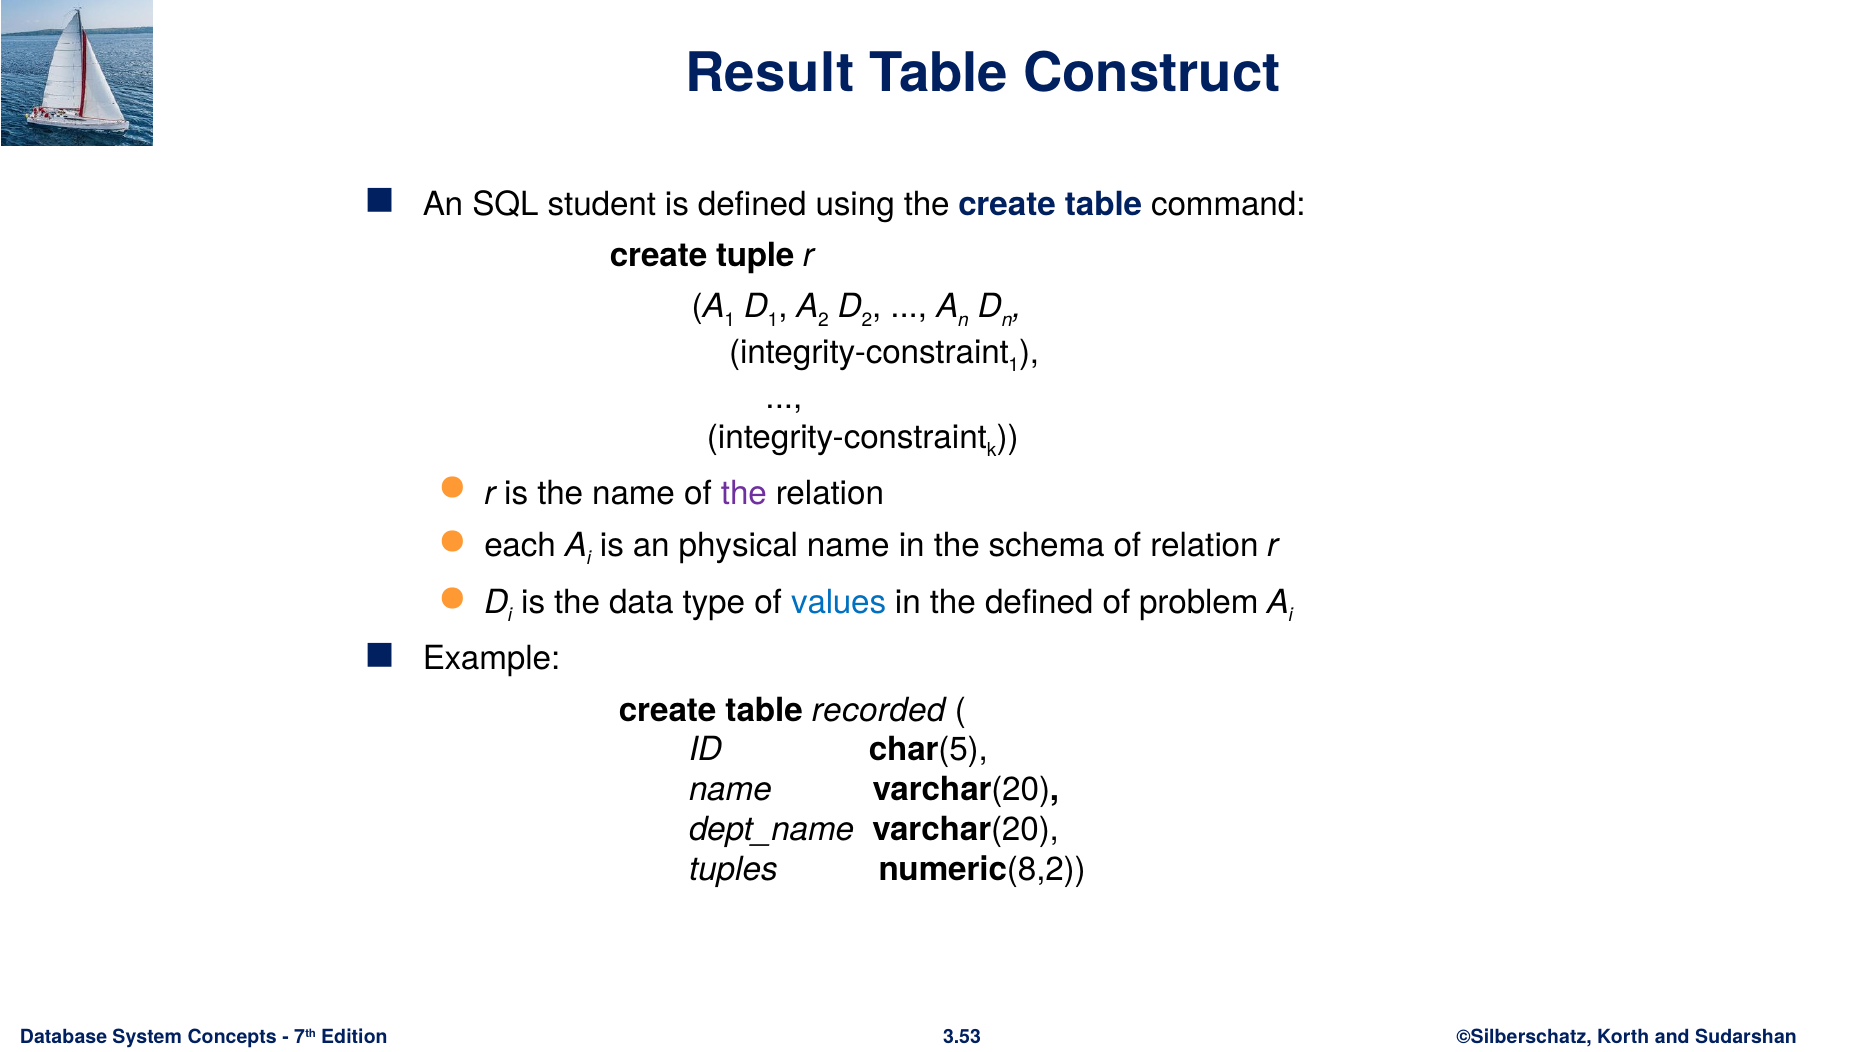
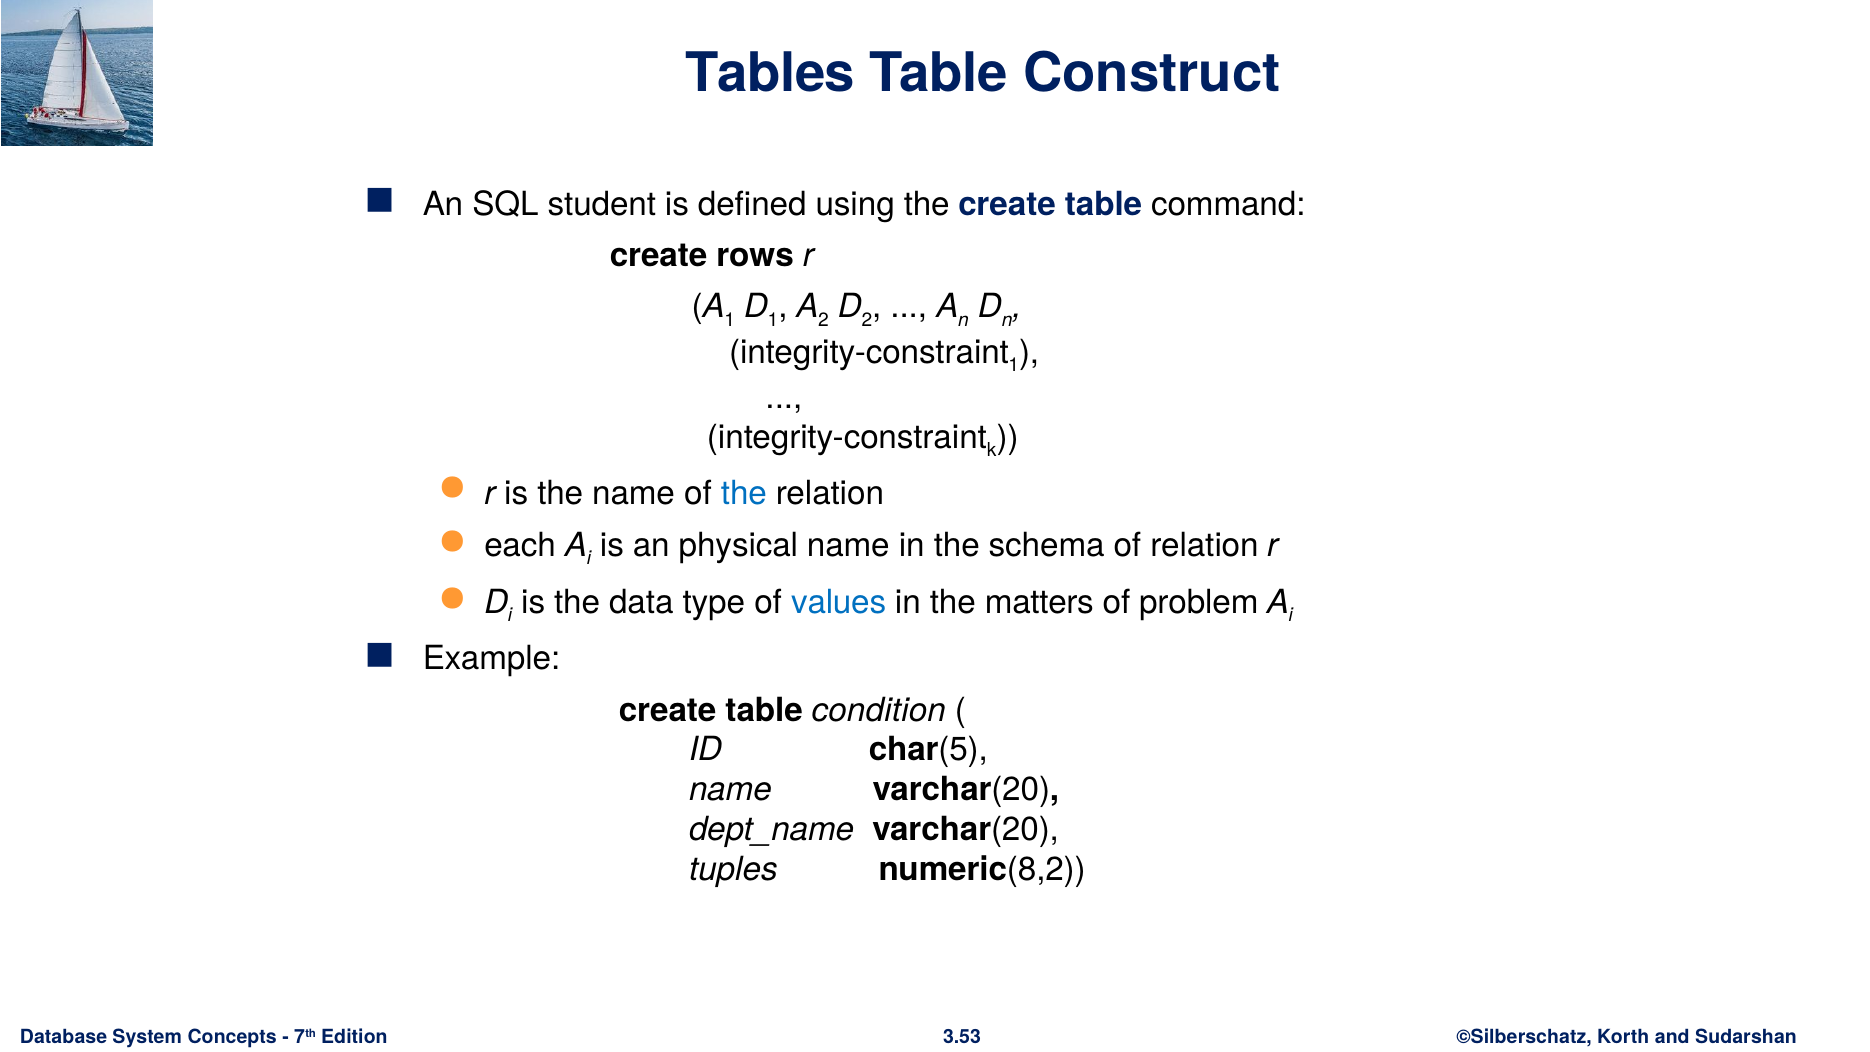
Result: Result -> Tables
tuple: tuple -> rows
the at (744, 494) colour: purple -> blue
the defined: defined -> matters
recorded: recorded -> condition
